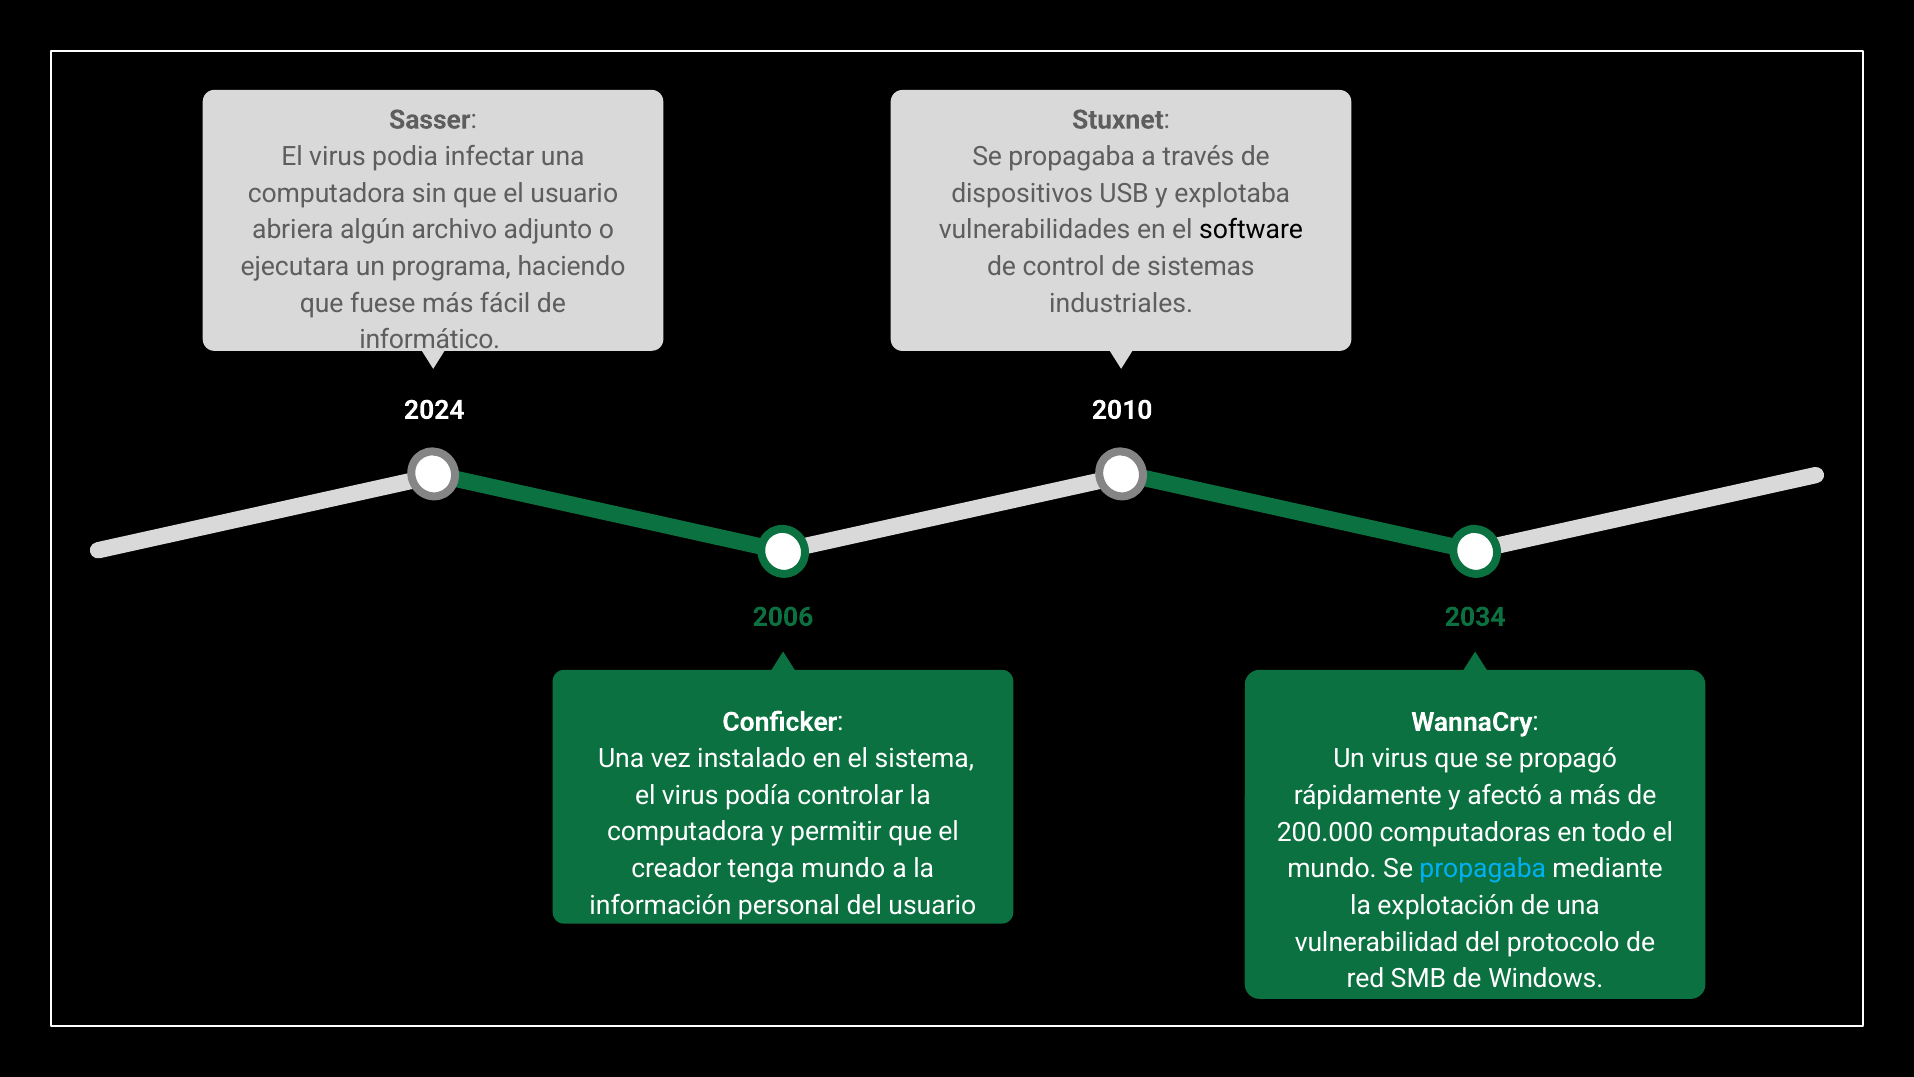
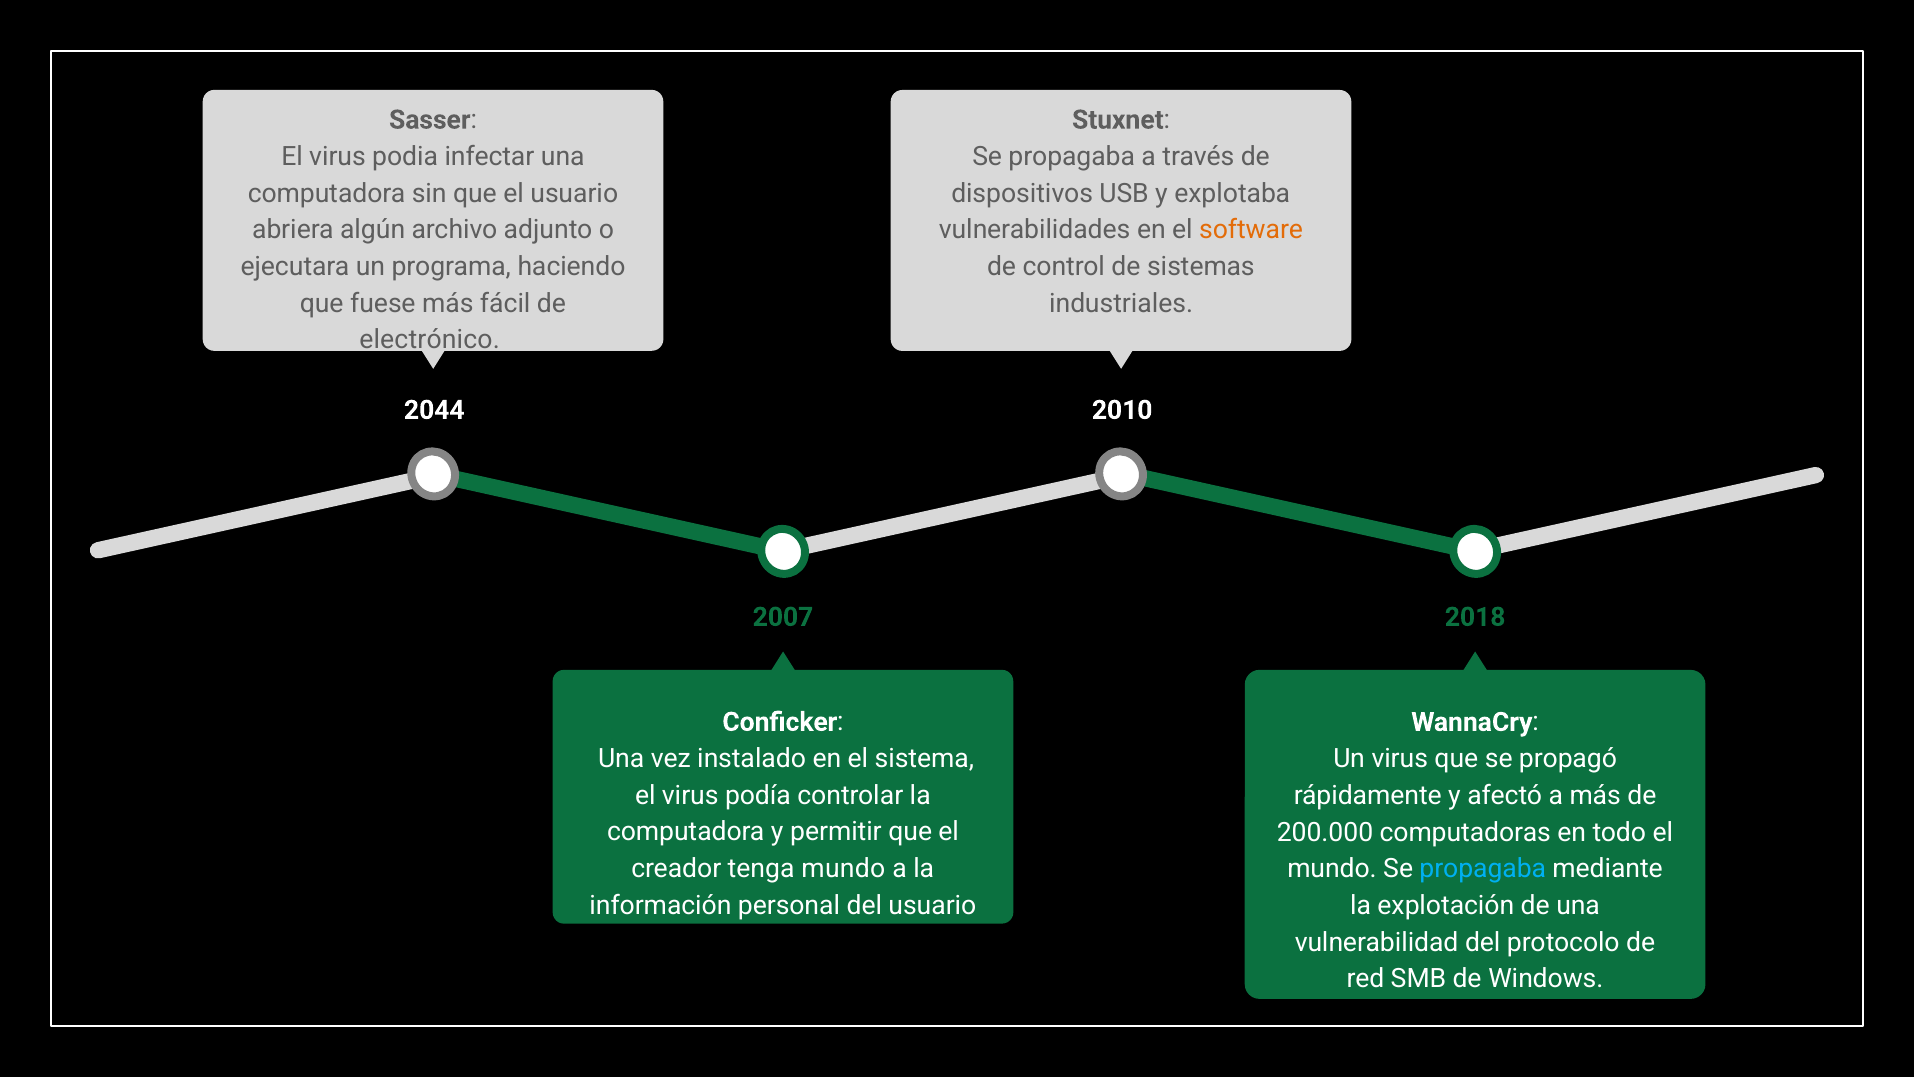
software colour: black -> orange
informático: informático -> electrónico
2024: 2024 -> 2044
2006: 2006 -> 2007
2034: 2034 -> 2018
